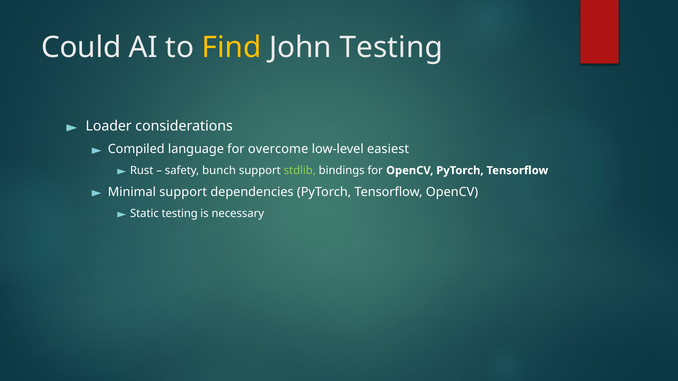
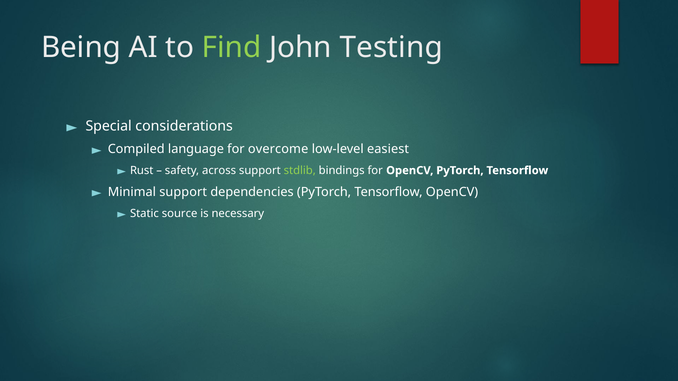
Could: Could -> Being
Find colour: yellow -> light green
Loader: Loader -> Special
bunch: bunch -> across
Static testing: testing -> source
